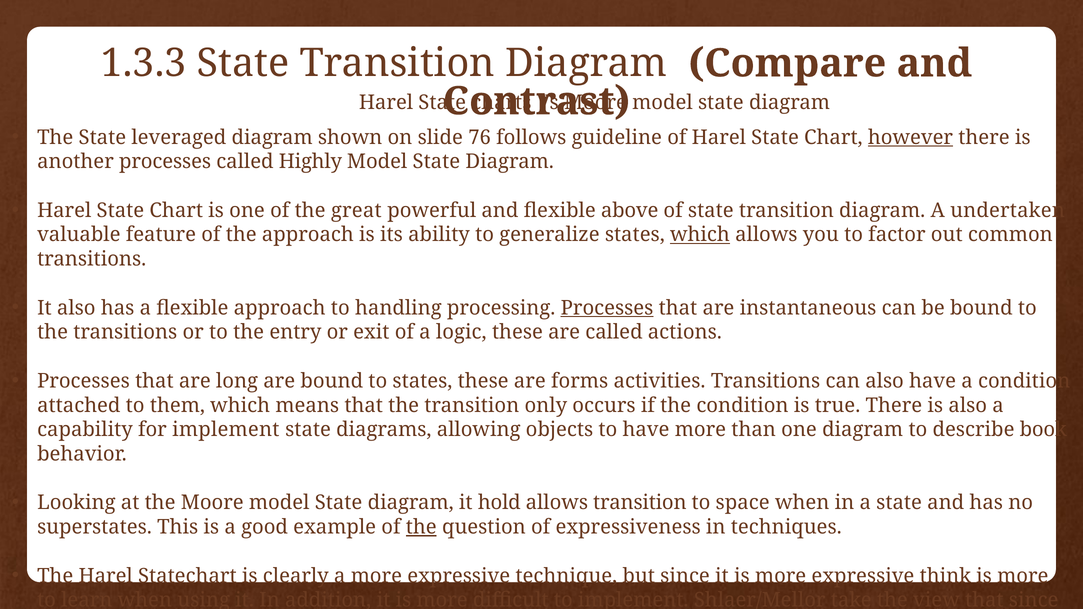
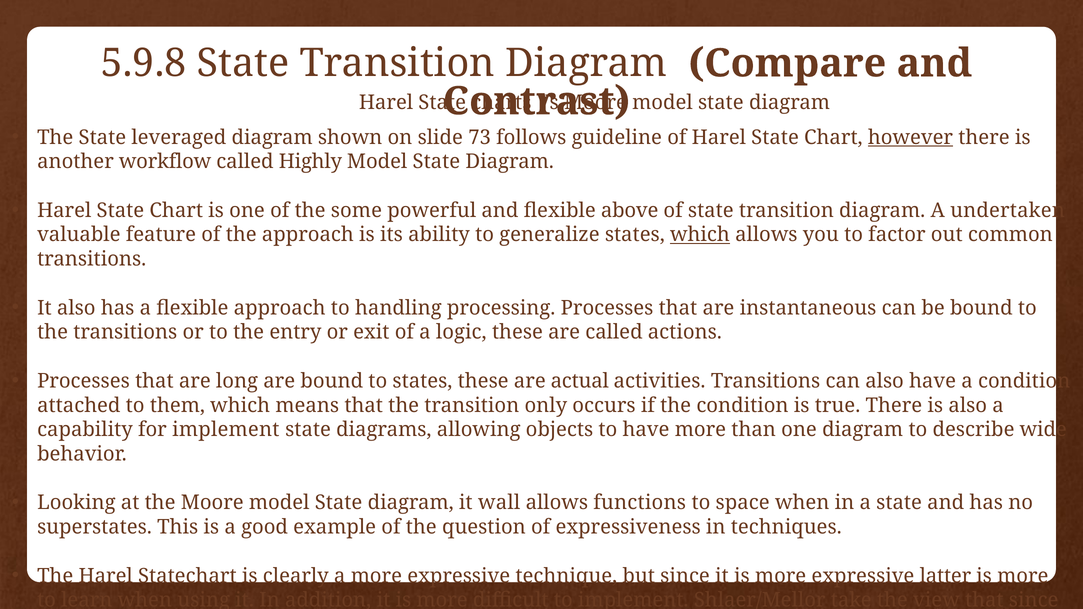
1.3.3: 1.3.3 -> 5.9.8
76: 76 -> 73
another processes: processes -> workflow
great: great -> some
Processes at (607, 308) underline: present -> none
forms: forms -> actual
book: book -> wide
hold: hold -> wall
allows transition: transition -> functions
the at (421, 527) underline: present -> none
think: think -> latter
